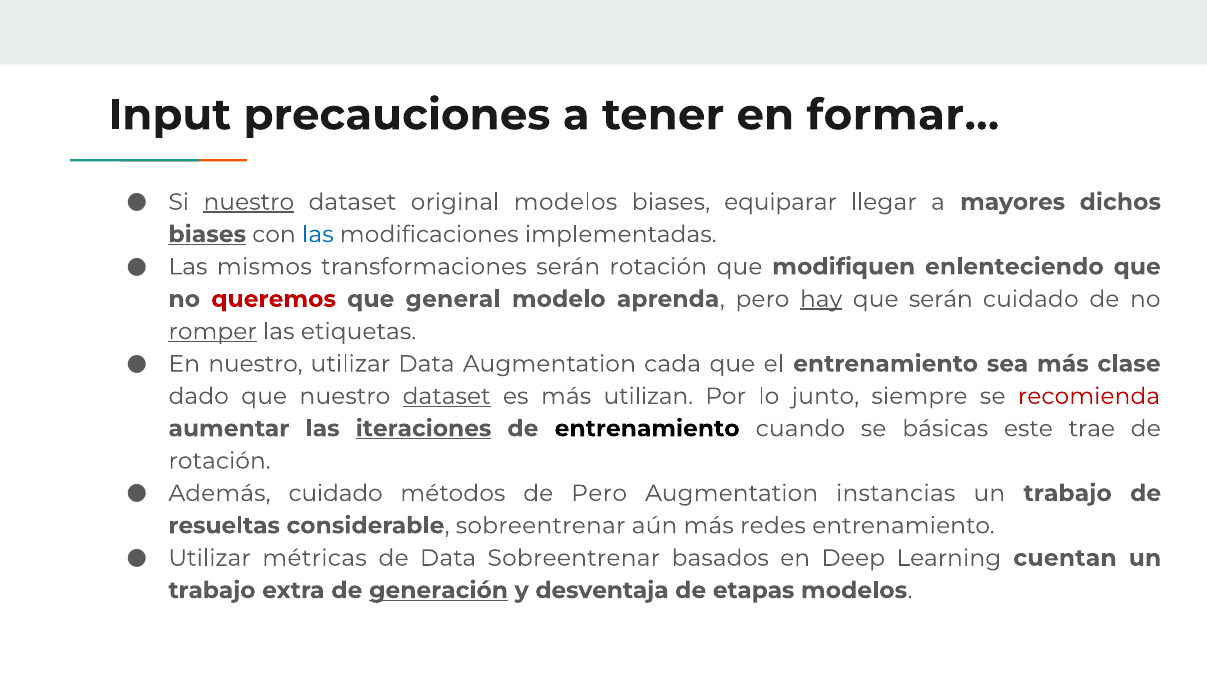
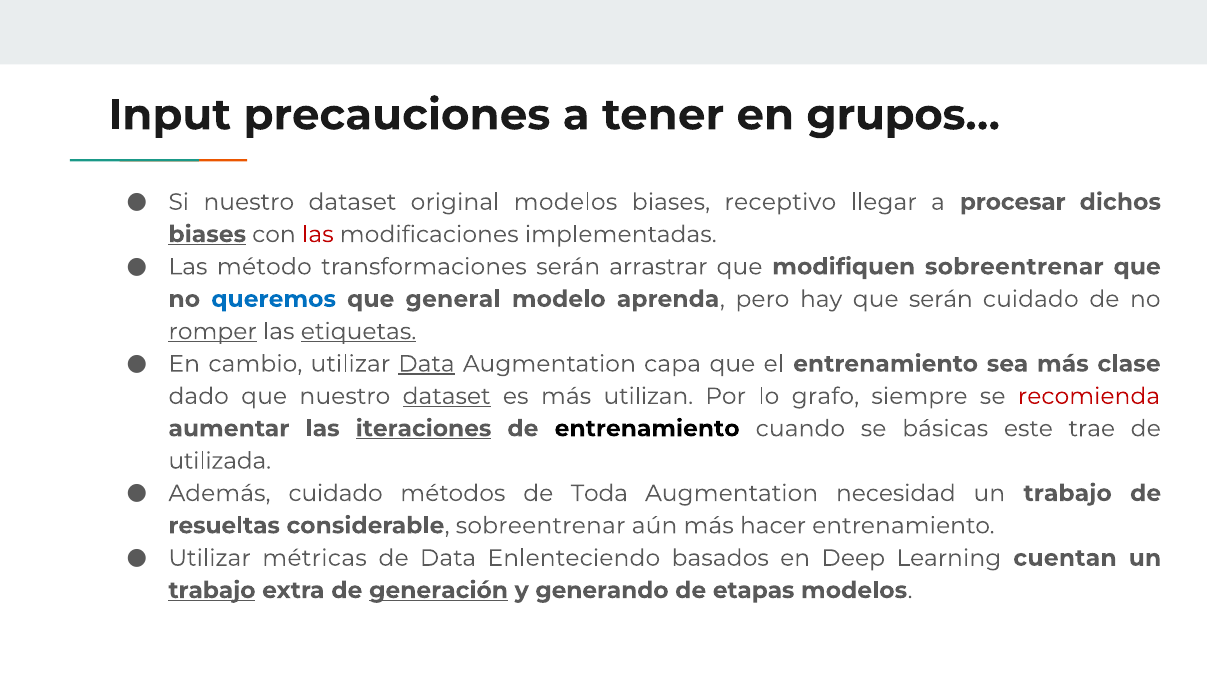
formar…: formar… -> grupos…
nuestro at (249, 202) underline: present -> none
equiparar: equiparar -> receptivo
mayores: mayores -> procesar
las at (318, 234) colour: blue -> red
mismos: mismos -> método
serán rotación: rotación -> arrastrar
modifiquen enlenteciendo: enlenteciendo -> sobreentrenar
queremos colour: red -> blue
hay underline: present -> none
etiquetas underline: none -> present
En nuestro: nuestro -> cambio
Data at (427, 364) underline: none -> present
cada: cada -> capa
junto: junto -> grafo
rotación at (220, 461): rotación -> utilizada
de Pero: Pero -> Toda
instancias: instancias -> necesidad
redes: redes -> hacer
Data Sobreentrenar: Sobreentrenar -> Enlenteciendo
trabajo at (212, 590) underline: none -> present
desventaja: desventaja -> generando
